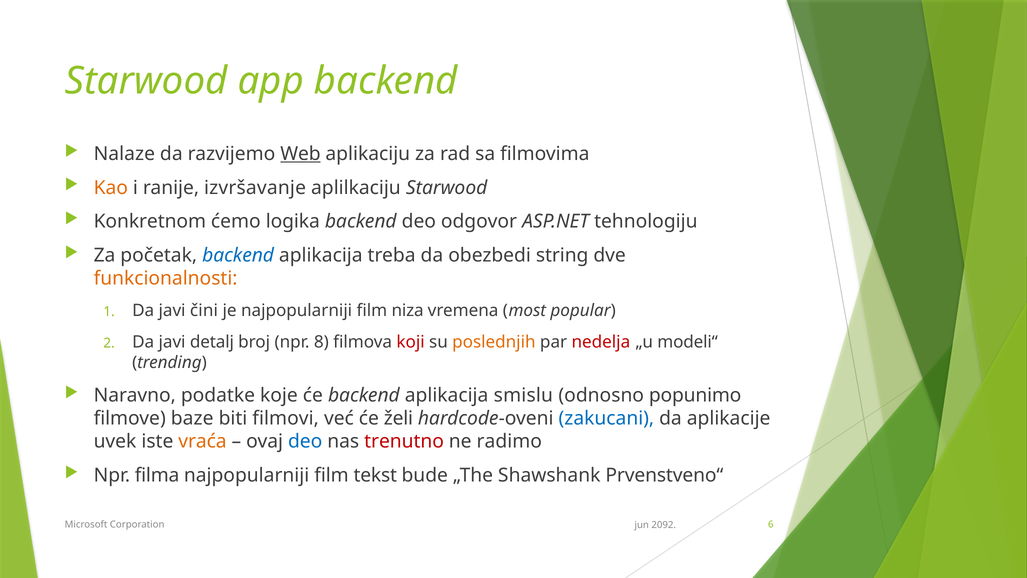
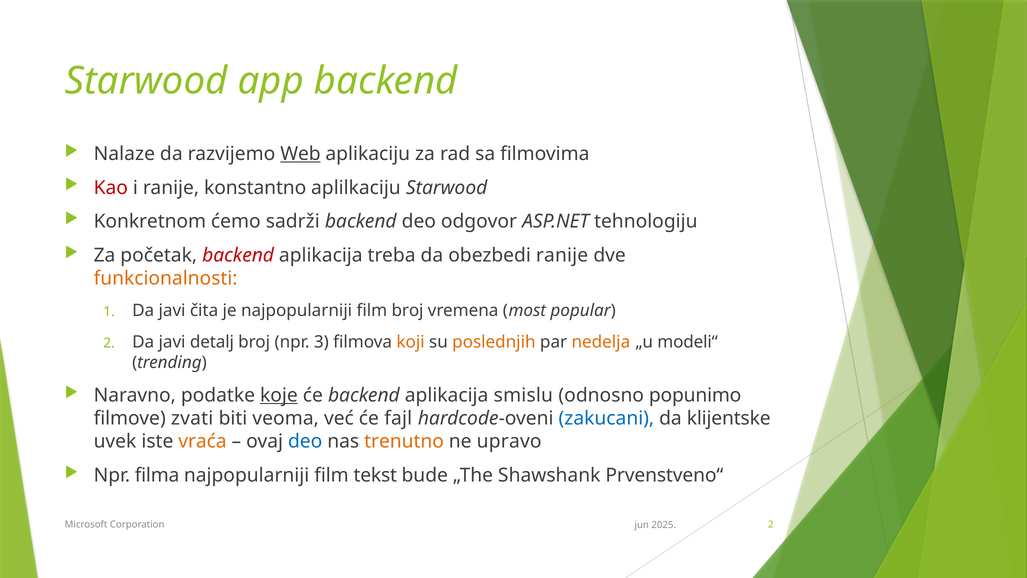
Kao colour: orange -> red
izvršavanje: izvršavanje -> konstantno
logika: logika -> sadrži
backend at (238, 255) colour: blue -> red
obezbedi string: string -> ranije
čini: čini -> čita
film niza: niza -> broj
8: 8 -> 3
koji colour: red -> orange
nedelja colour: red -> orange
koje underline: none -> present
baze: baze -> zvati
filmovi: filmovi -> veoma
želi: želi -> fajl
aplikacije: aplikacije -> klijentske
trenutno colour: red -> orange
radimo: radimo -> upravo
Corporation 6: 6 -> 2
2092: 2092 -> 2025
